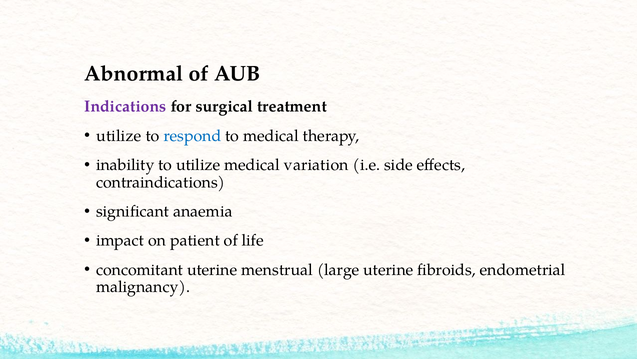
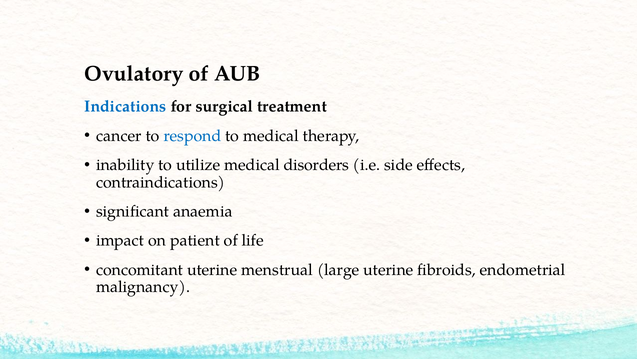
Abnormal: Abnormal -> Ovulatory
Indications colour: purple -> blue
utilize at (119, 136): utilize -> cancer
variation: variation -> disorders
